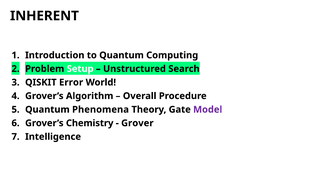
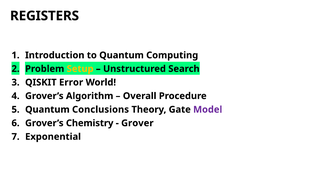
INHERENT: INHERENT -> REGISTERS
Setup colour: white -> yellow
Phenomena: Phenomena -> Conclusions
Intelligence: Intelligence -> Exponential
